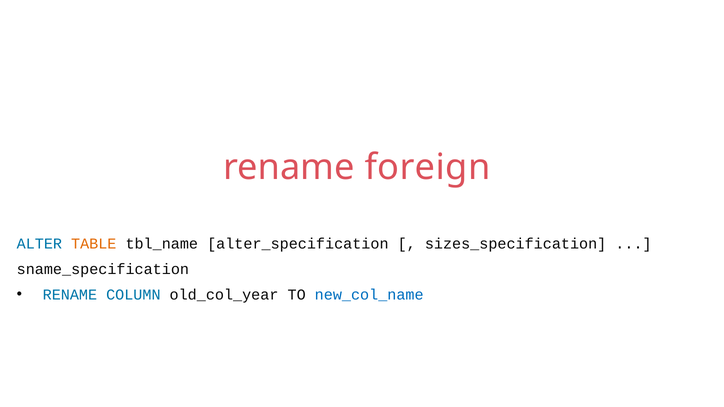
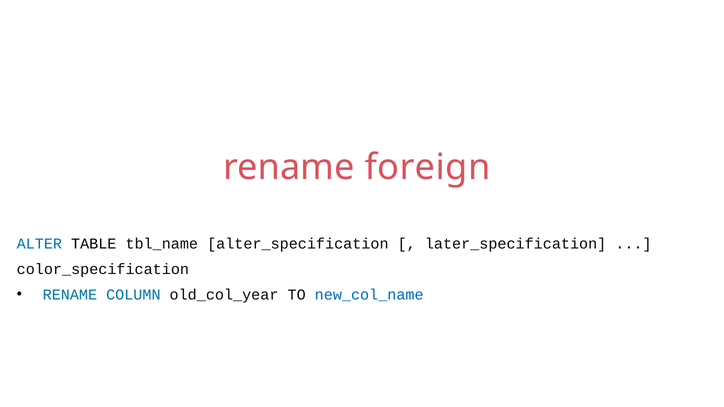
TABLE colour: orange -> black
sizes_specification: sizes_specification -> later_specification
sname_specification: sname_specification -> color_specification
